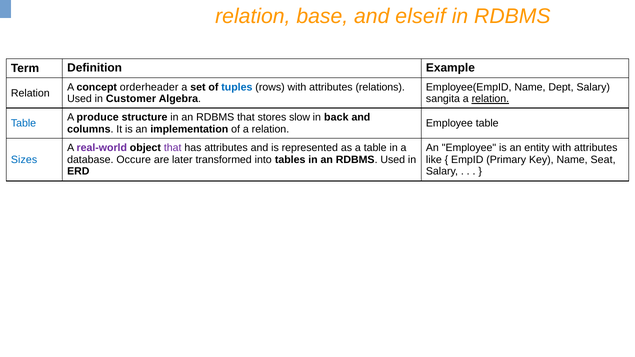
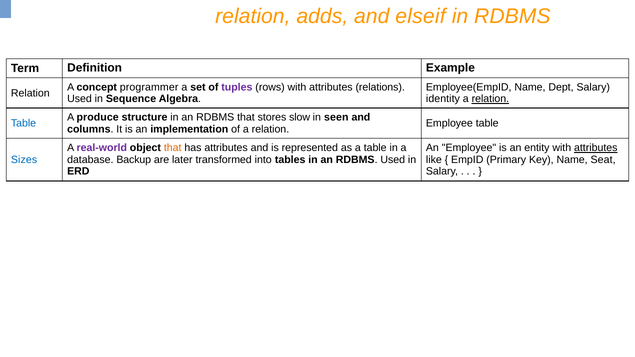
base: base -> adds
orderheader: orderheader -> programmer
tuples colour: blue -> purple
Customer: Customer -> Sequence
sangita: sangita -> identity
back: back -> seen
that at (173, 148) colour: purple -> orange
attributes at (596, 148) underline: none -> present
Occure: Occure -> Backup
